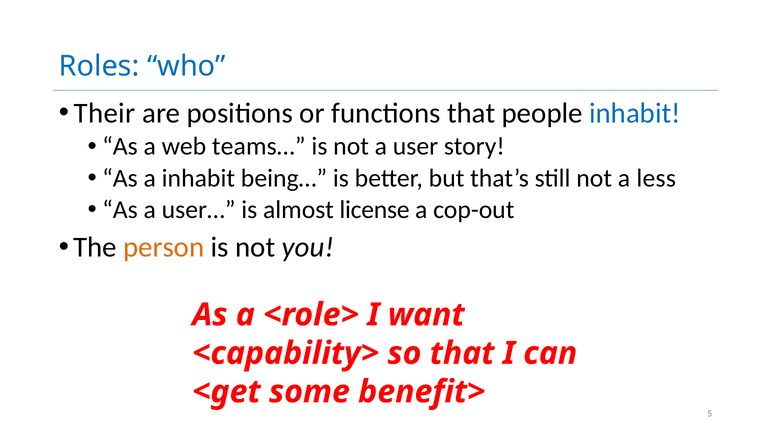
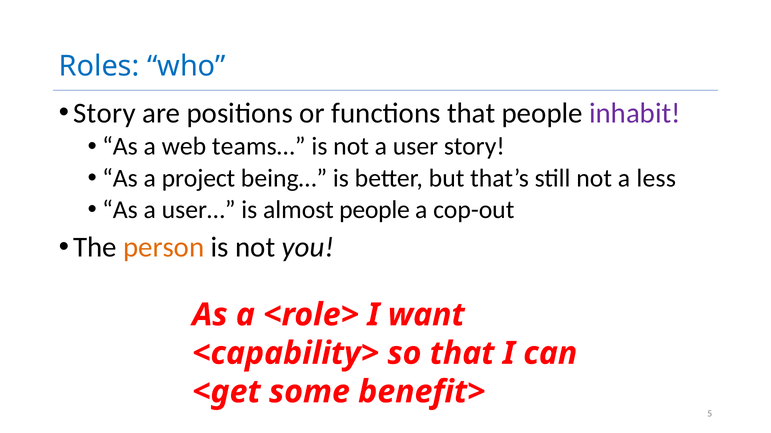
Their at (104, 113): Their -> Story
inhabit at (635, 113) colour: blue -> purple
a inhabit: inhabit -> project
almost license: license -> people
